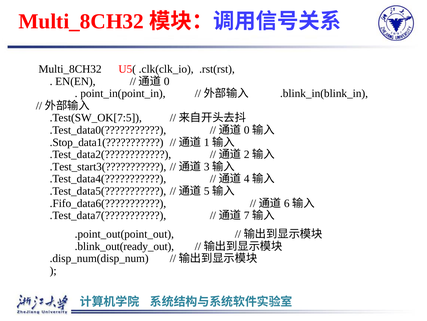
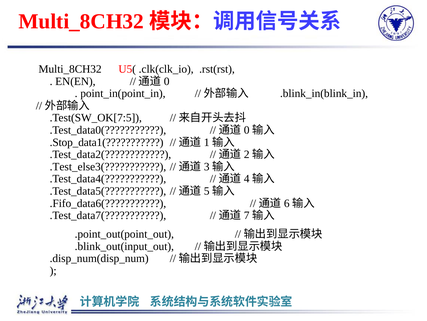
.Test_start3(: .Test_start3( -> .Test_else3(
.blink_out(ready_out: .blink_out(ready_out -> .blink_out(input_out
